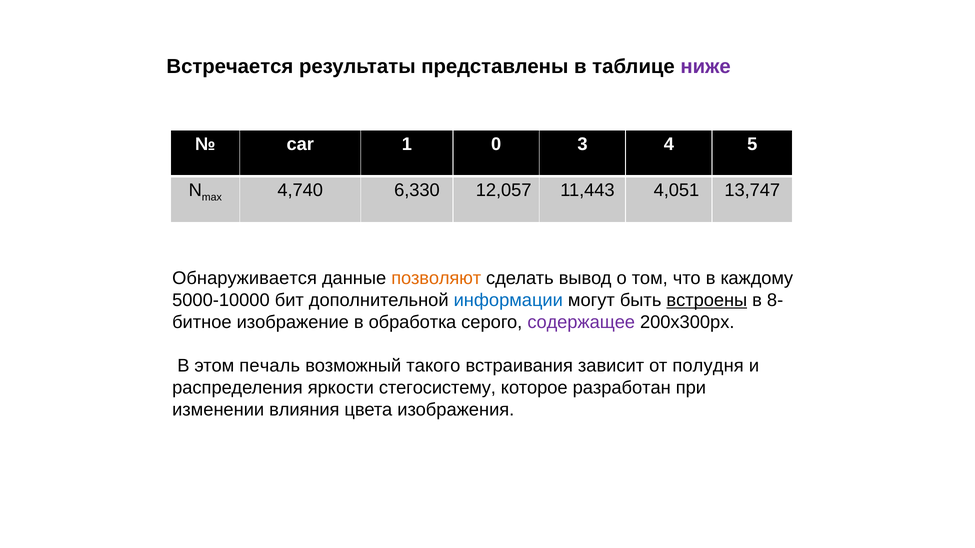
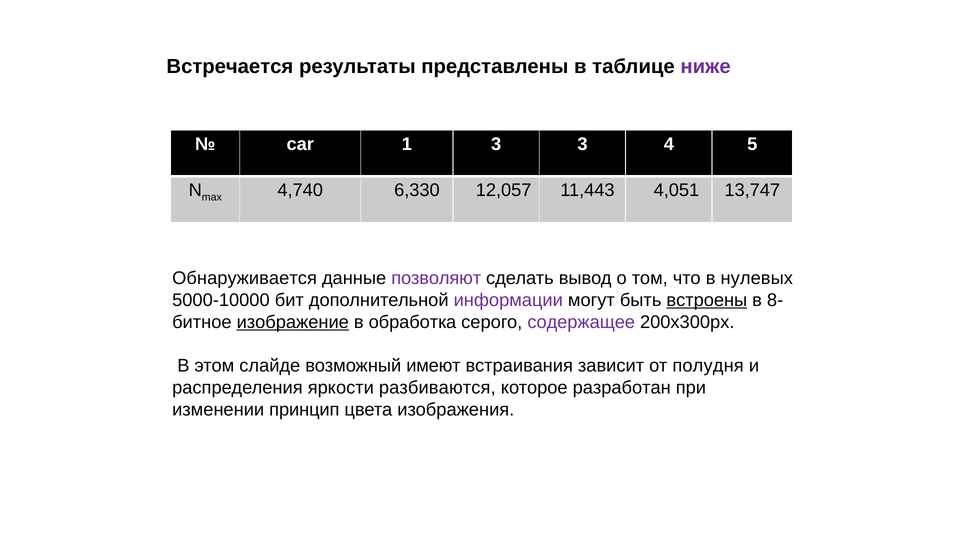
1 0: 0 -> 3
позволяют colour: orange -> purple
каждому: каждому -> нулевых
информации colour: blue -> purple
изображение underline: none -> present
печаль: печаль -> слайде
такого: такого -> имеют
стегосистему: стегосистему -> разбиваются
влияния: влияния -> принцип
